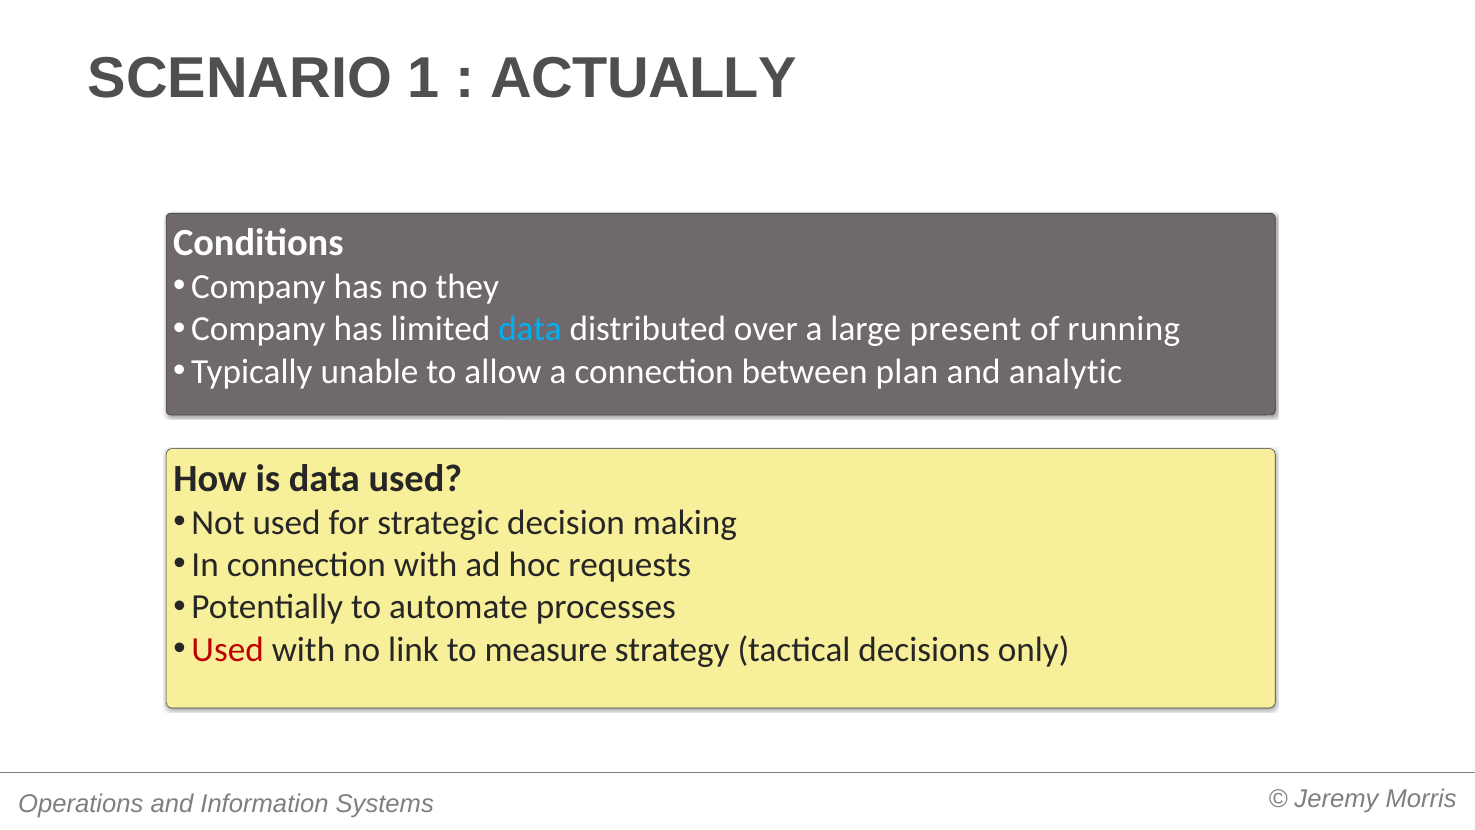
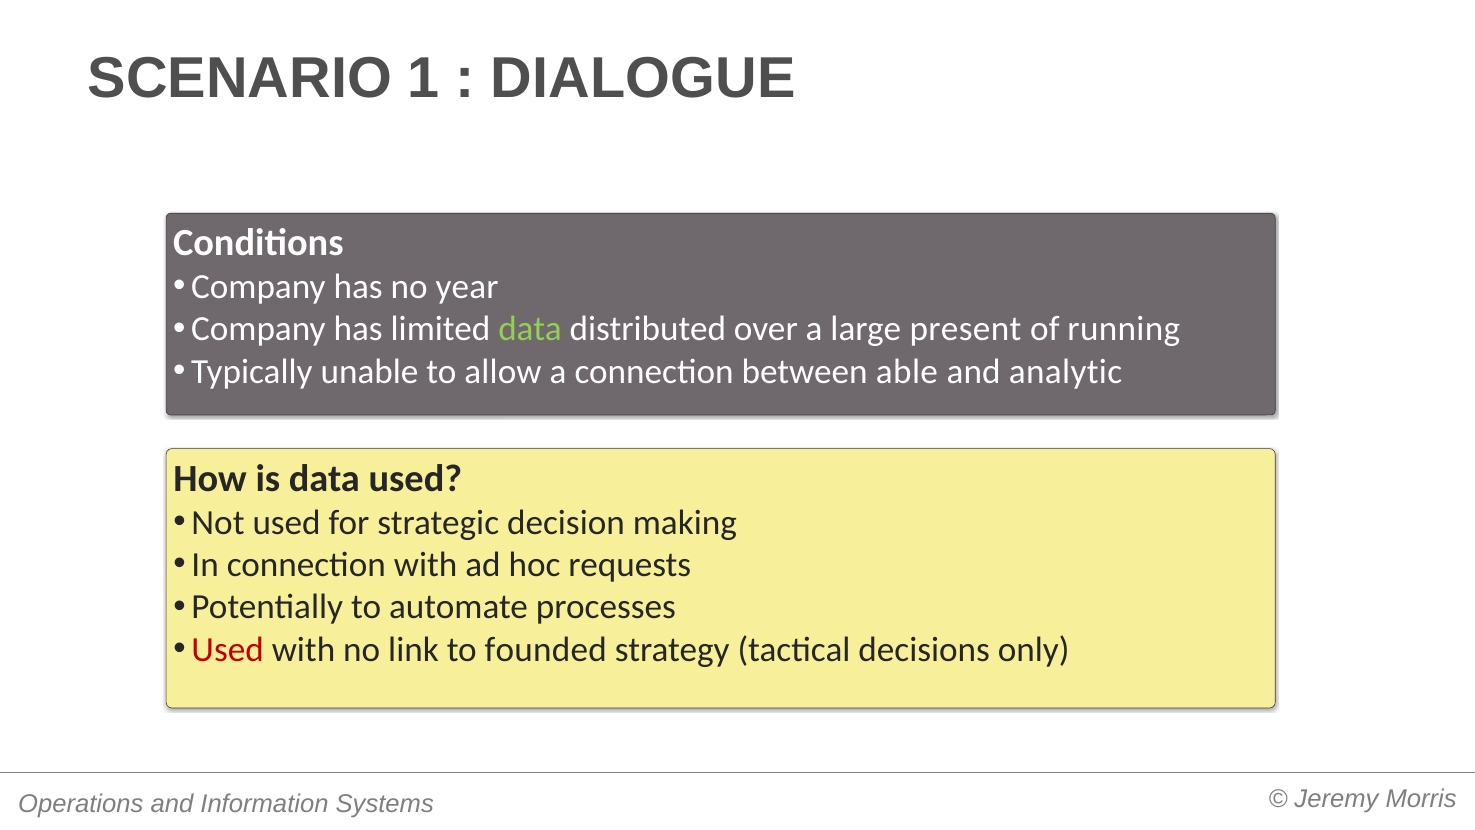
ACTUALLY: ACTUALLY -> DIALOGUE
they: they -> year
data at (530, 329) colour: light blue -> light green
plan: plan -> able
measure: measure -> founded
